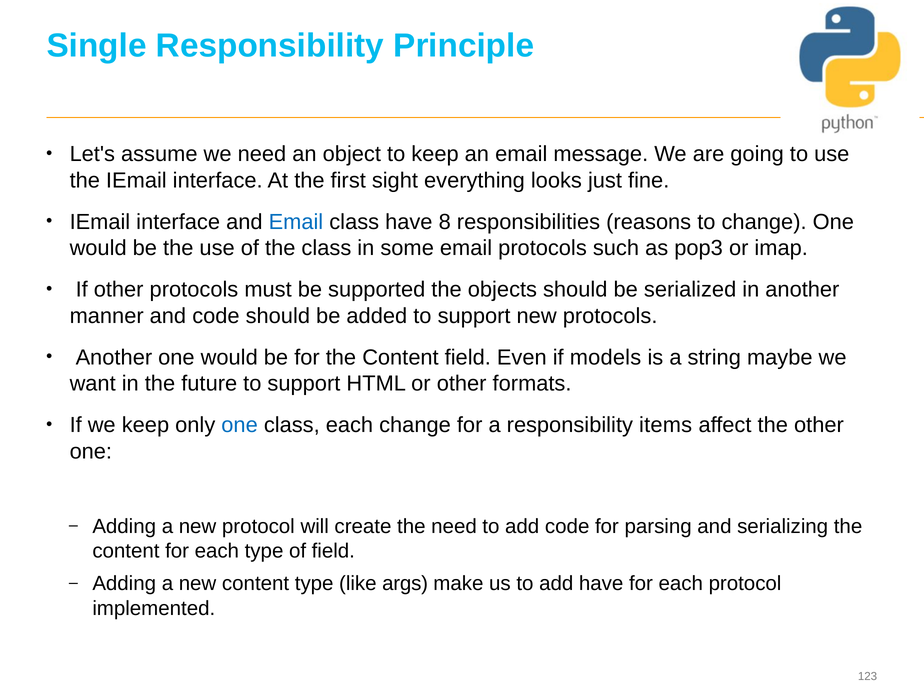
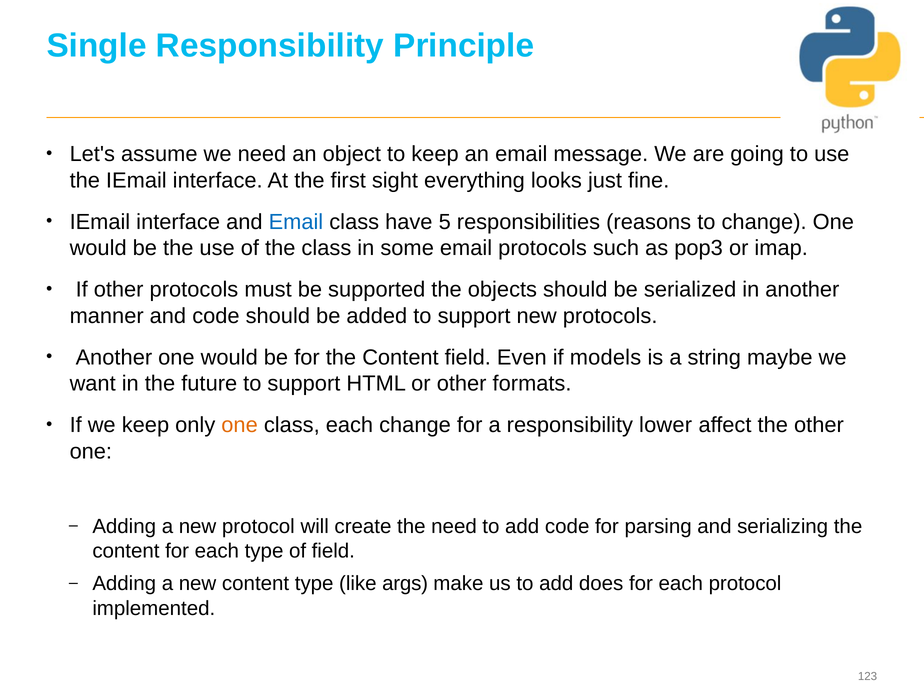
8: 8 -> 5
one at (240, 425) colour: blue -> orange
items: items -> lower
add have: have -> does
